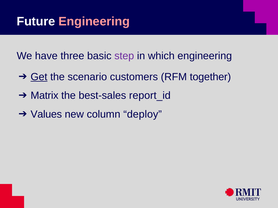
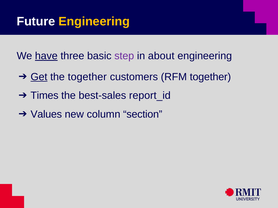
Engineering at (94, 21) colour: pink -> yellow
have underline: none -> present
which: which -> about
the scenario: scenario -> together
Matrix: Matrix -> Times
deploy: deploy -> section
